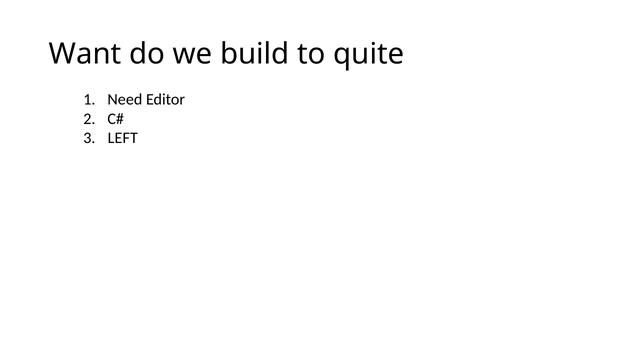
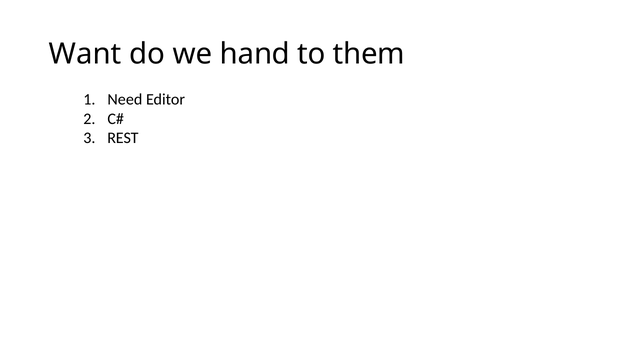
build: build -> hand
quite: quite -> them
LEFT: LEFT -> REST
